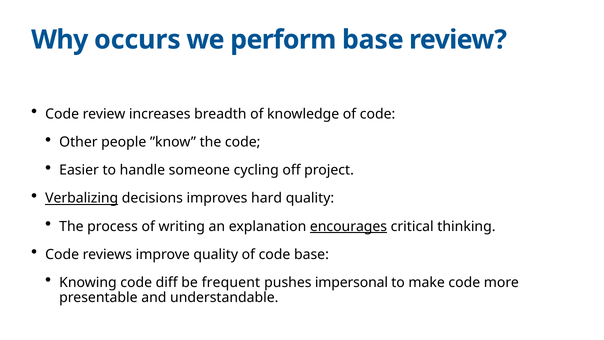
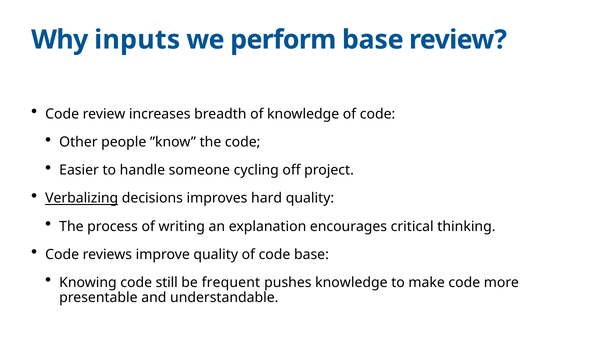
occurs: occurs -> inputs
encourages underline: present -> none
diff: diff -> still
pushes impersonal: impersonal -> knowledge
